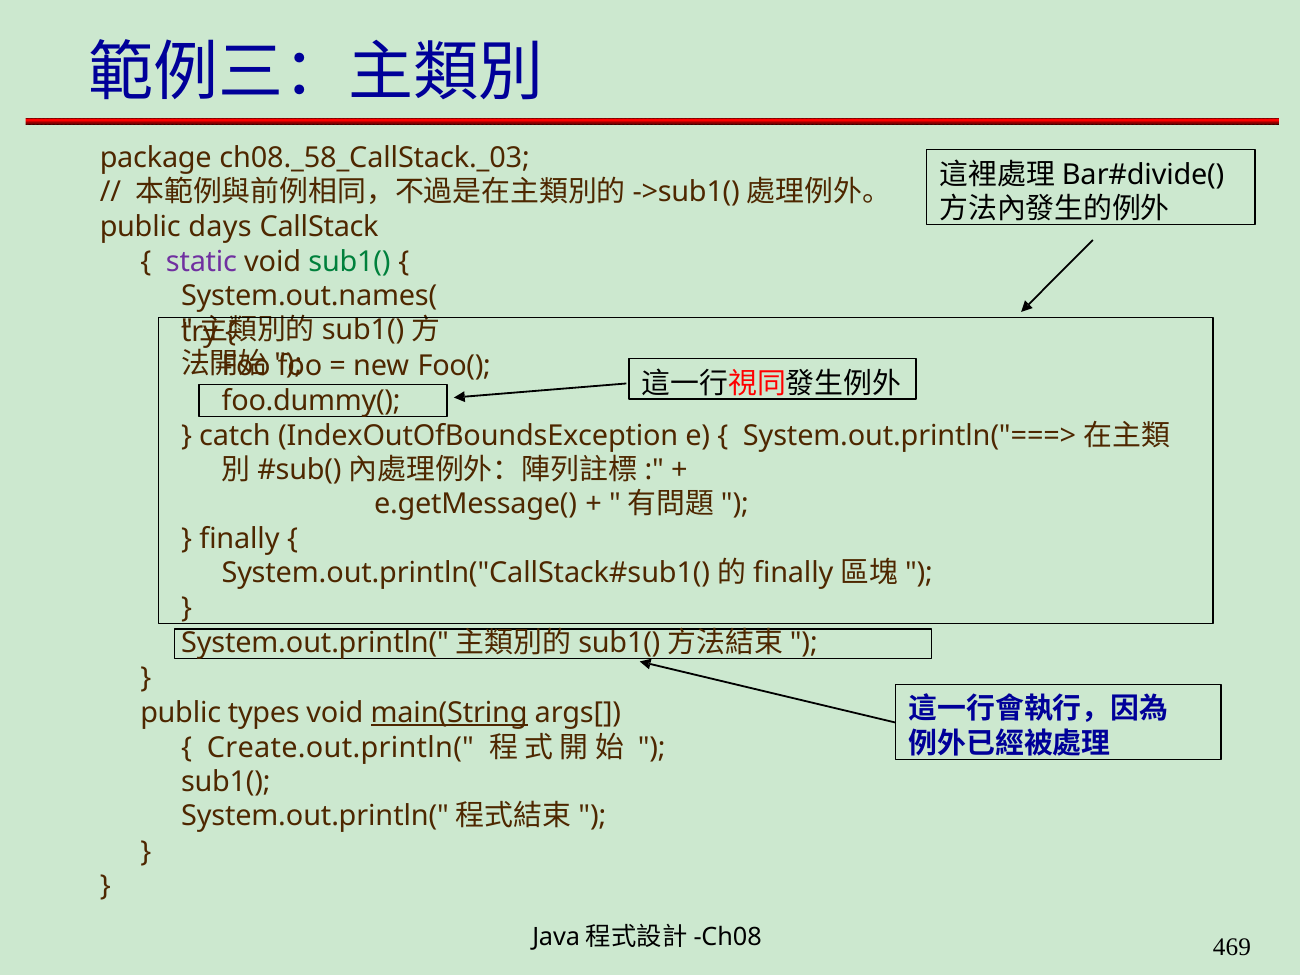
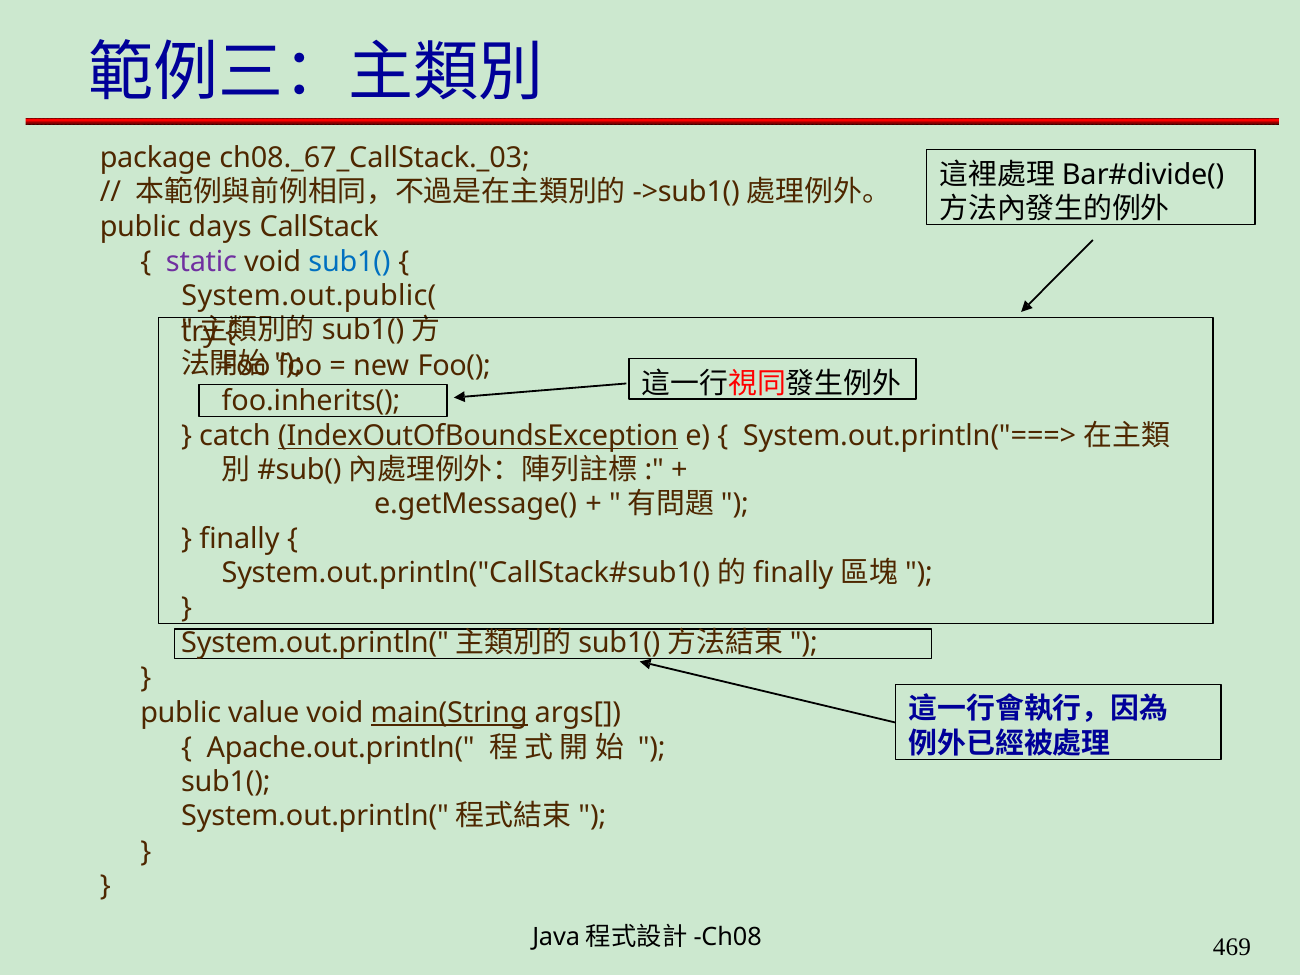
ch08._58_CallStack._03: ch08._58_CallStack._03 -> ch08._67_CallStack._03
sub1( at (349, 262) colour: green -> blue
System.out.names(: System.out.names( -> System.out.public(
foo.dummy(: foo.dummy( -> foo.inherits(
IndexOutOfBoundsException underline: none -> present
types: types -> value
Create.out.println(: Create.out.println( -> Apache.out.println(
